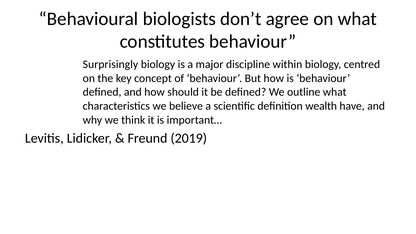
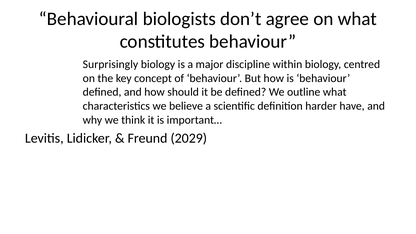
wealth: wealth -> harder
2019: 2019 -> 2029
